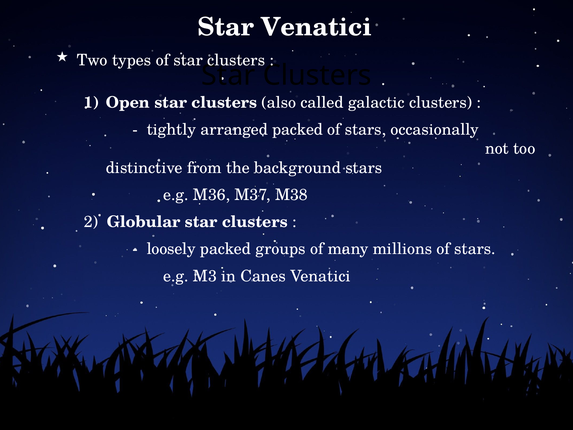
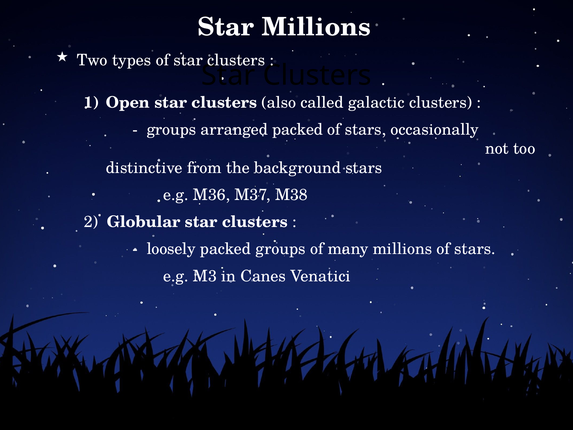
Star Venatici: Venatici -> Millions
tightly at (171, 130): tightly -> groups
